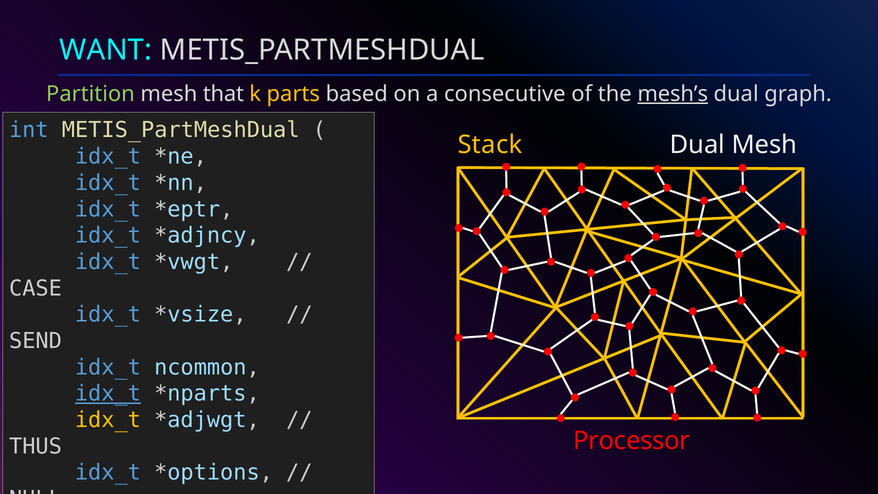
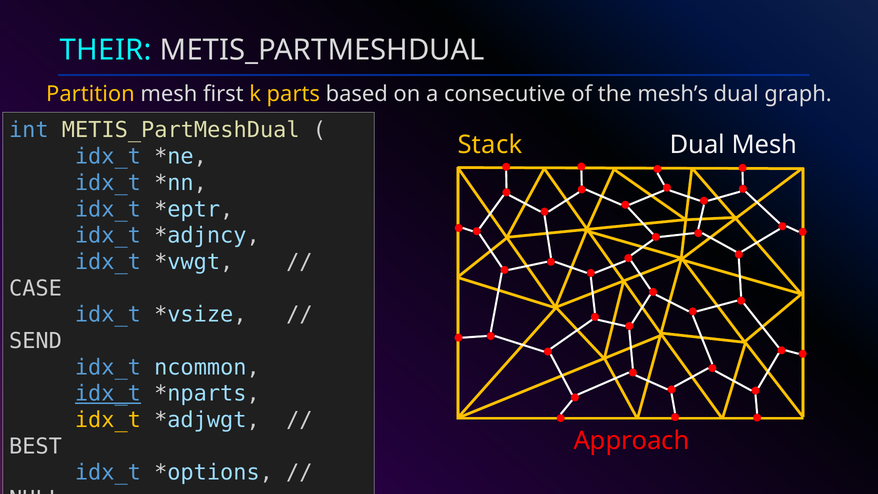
WANT: WANT -> THEIR
Partition colour: light green -> yellow
that: that -> first
mesh’s underline: present -> none
Processor: Processor -> Approach
THUS: THUS -> BEST
